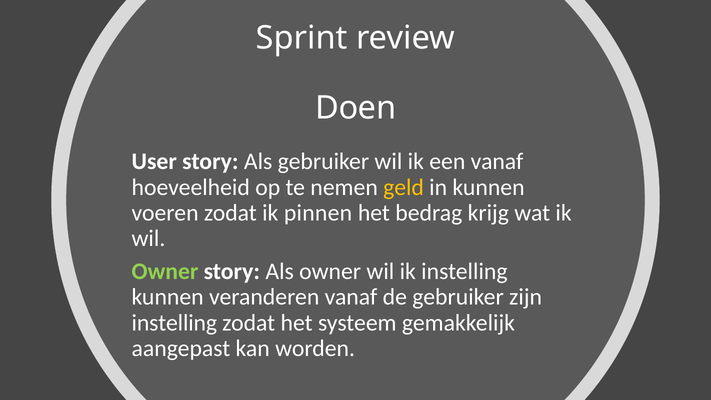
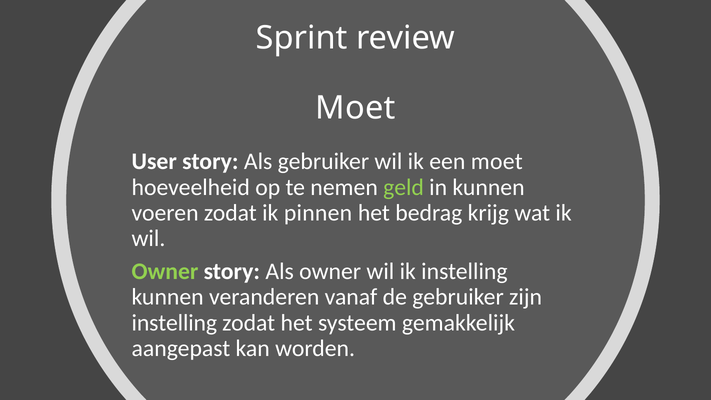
Doen at (356, 108): Doen -> Moet
een vanaf: vanaf -> moet
geld colour: yellow -> light green
